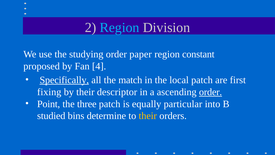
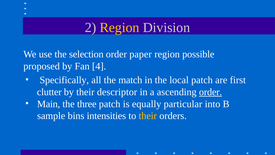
Region at (120, 28) colour: light blue -> yellow
studying: studying -> selection
constant: constant -> possible
Specifically underline: present -> none
fixing: fixing -> clutter
Point: Point -> Main
studied: studied -> sample
determine: determine -> intensities
